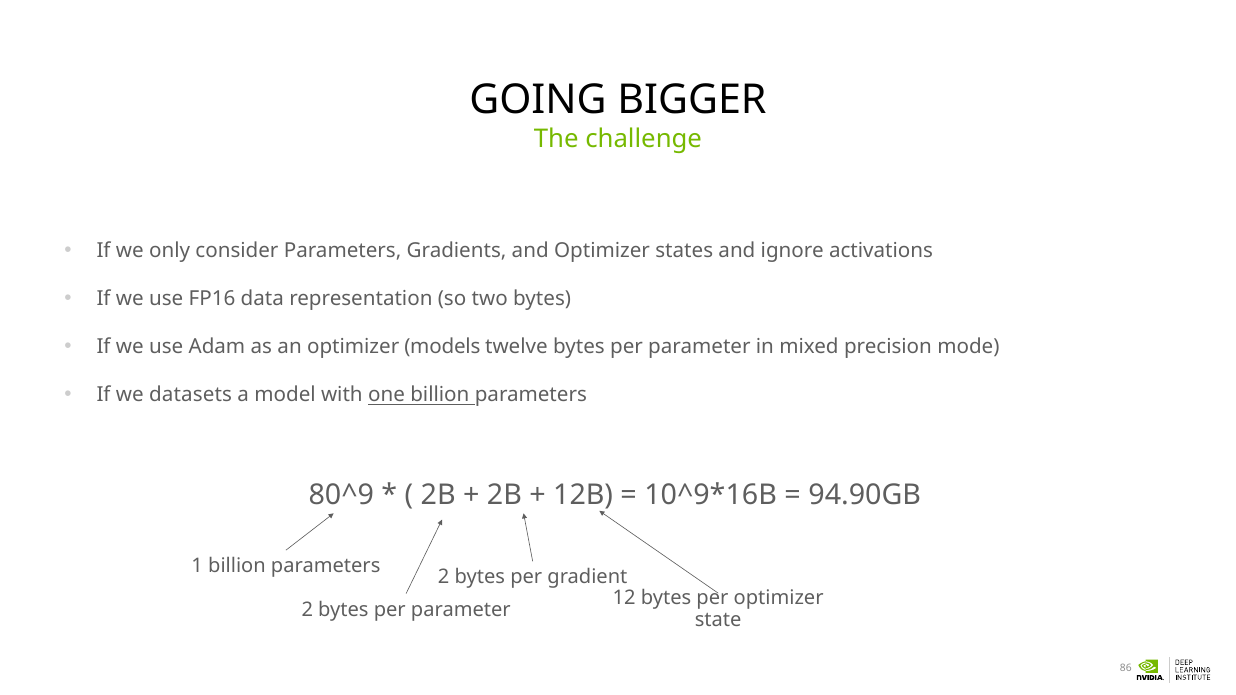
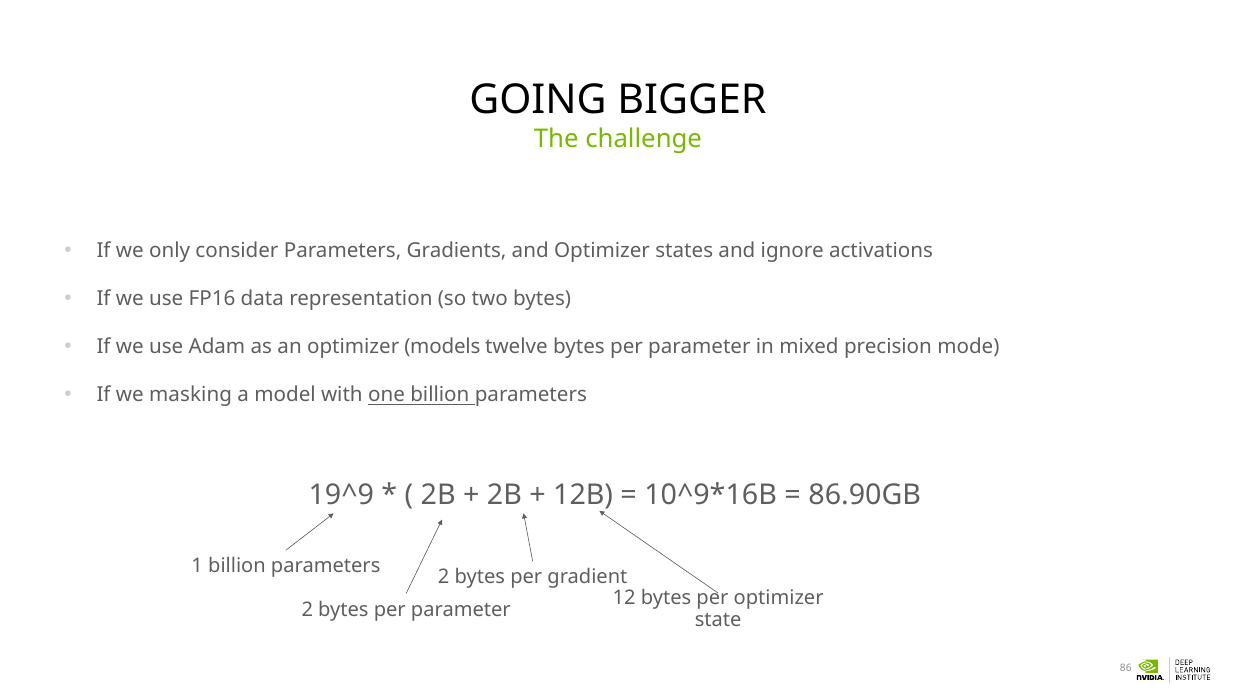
datasets: datasets -> masking
80^9: 80^9 -> 19^9
94.90GB: 94.90GB -> 86.90GB
